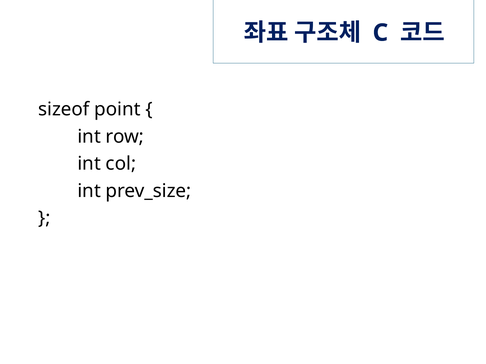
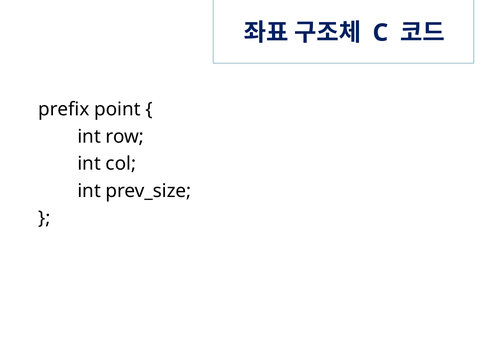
sizeof: sizeof -> prefix
